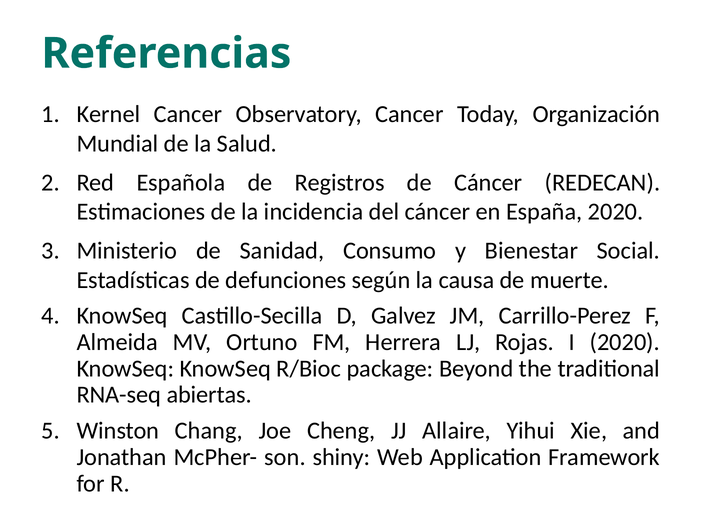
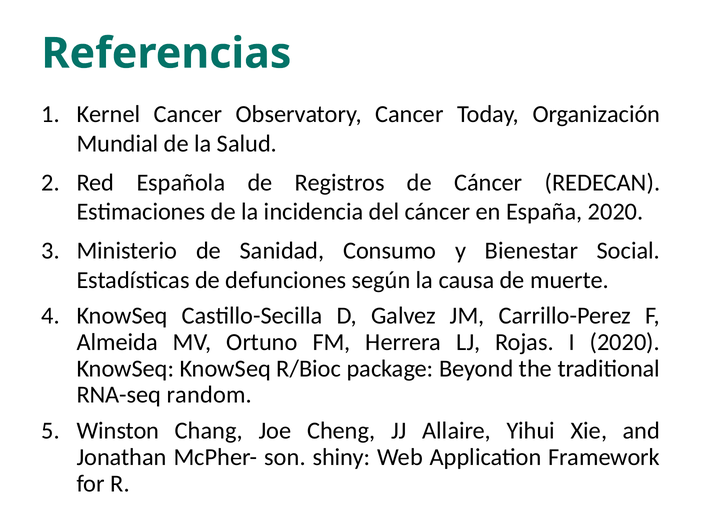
abiertas: abiertas -> random
